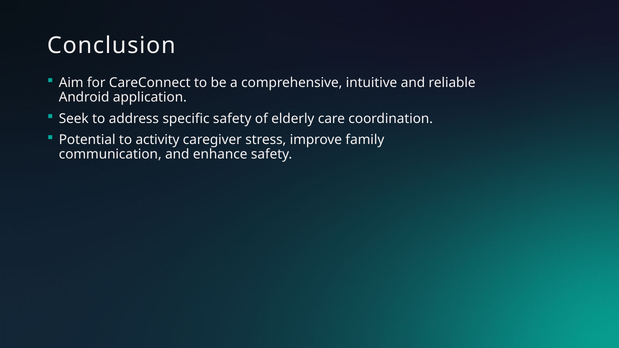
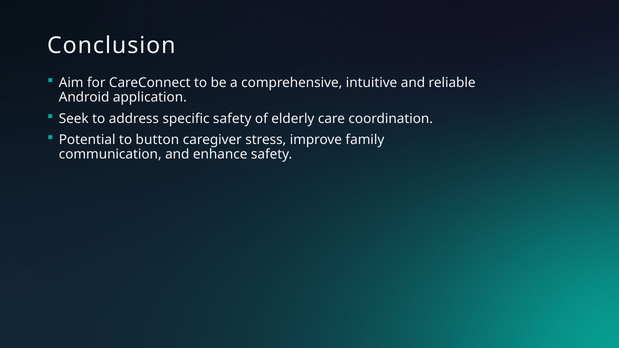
activity: activity -> button
